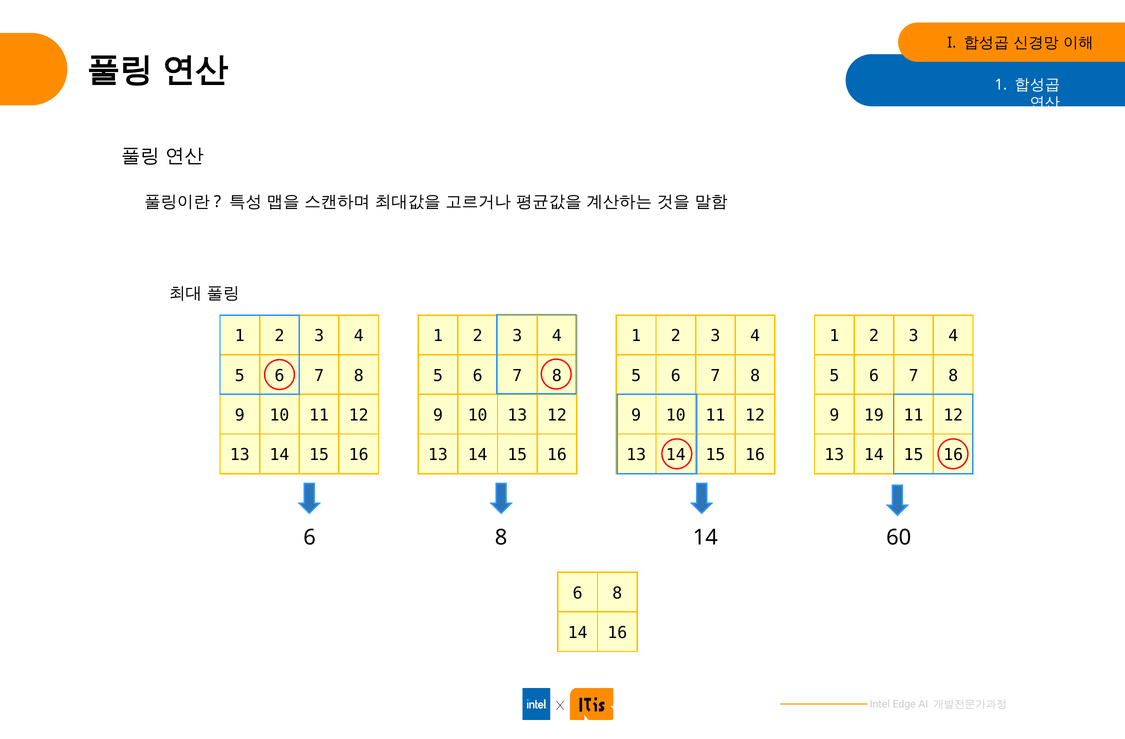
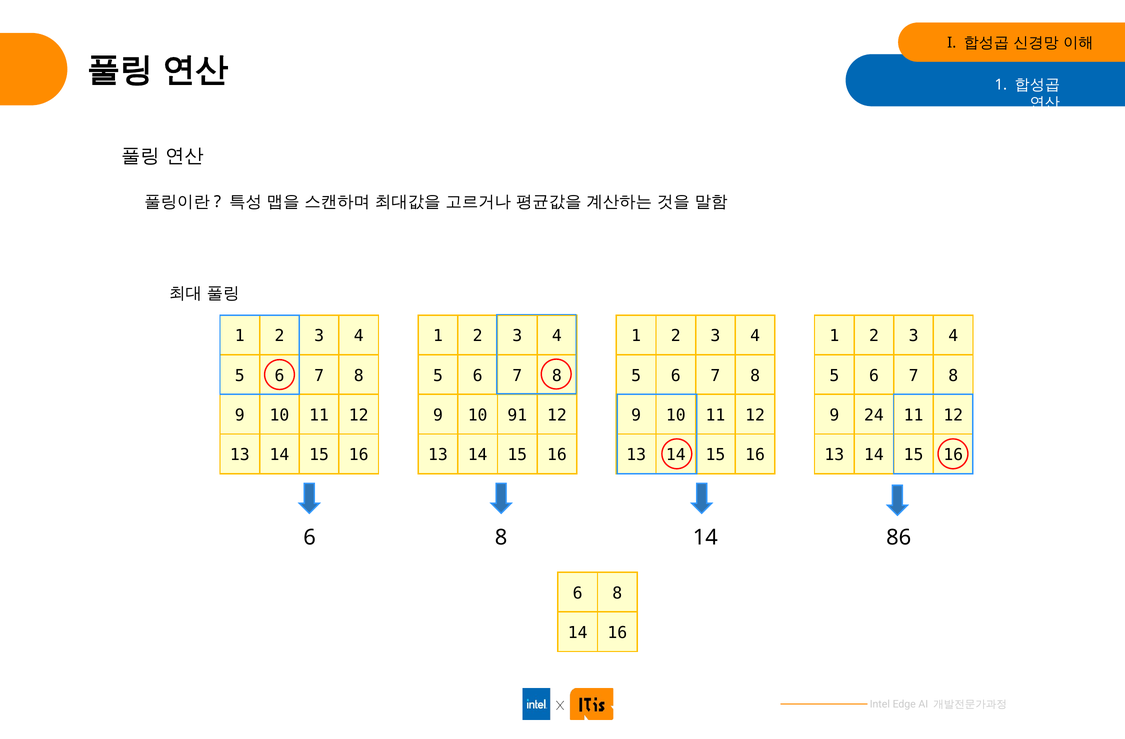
10 13: 13 -> 91
19: 19 -> 24
60: 60 -> 86
